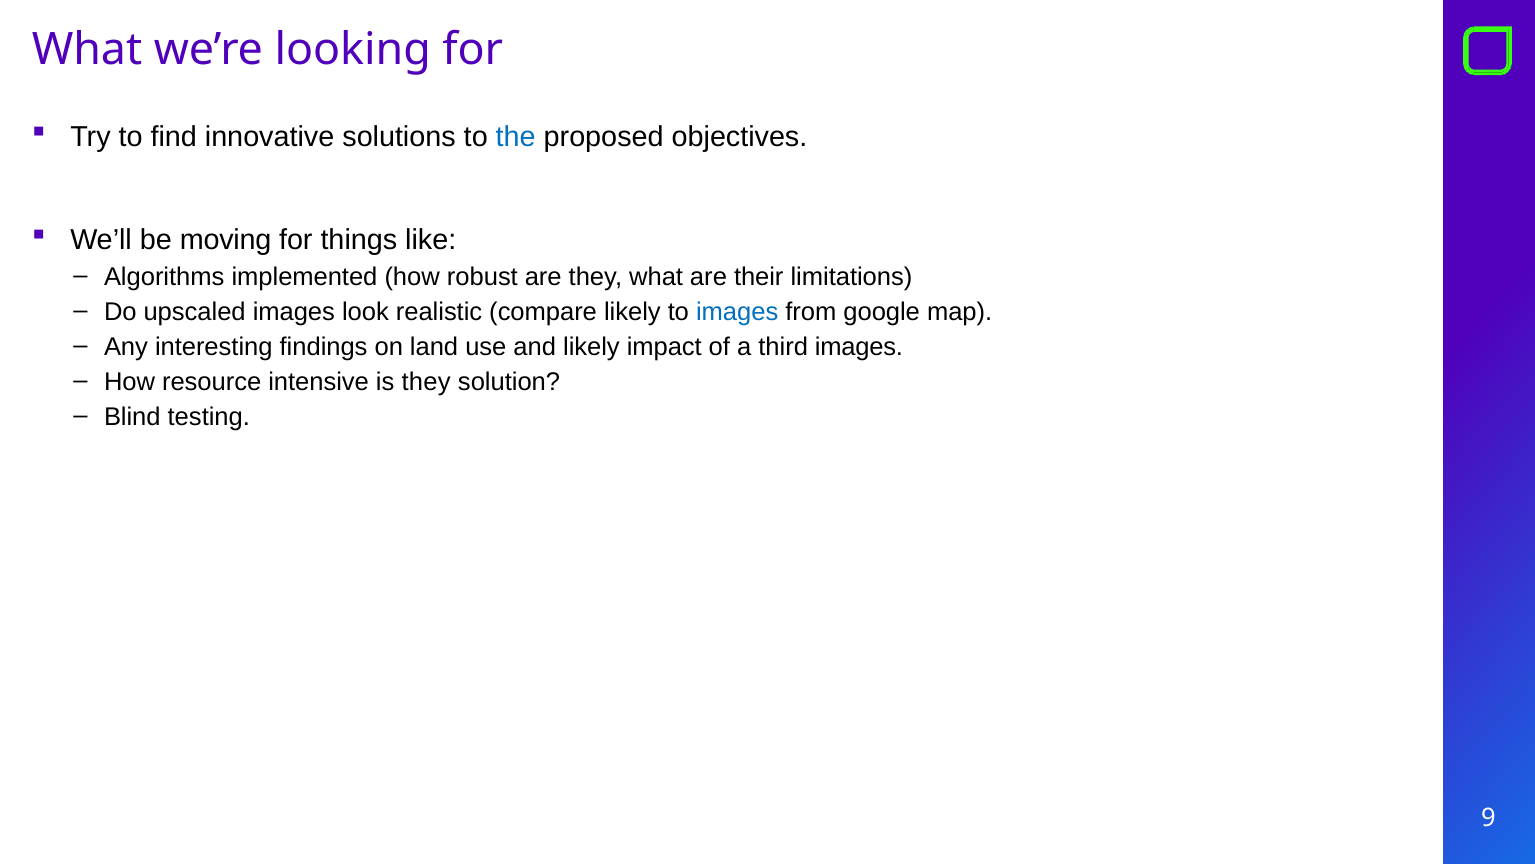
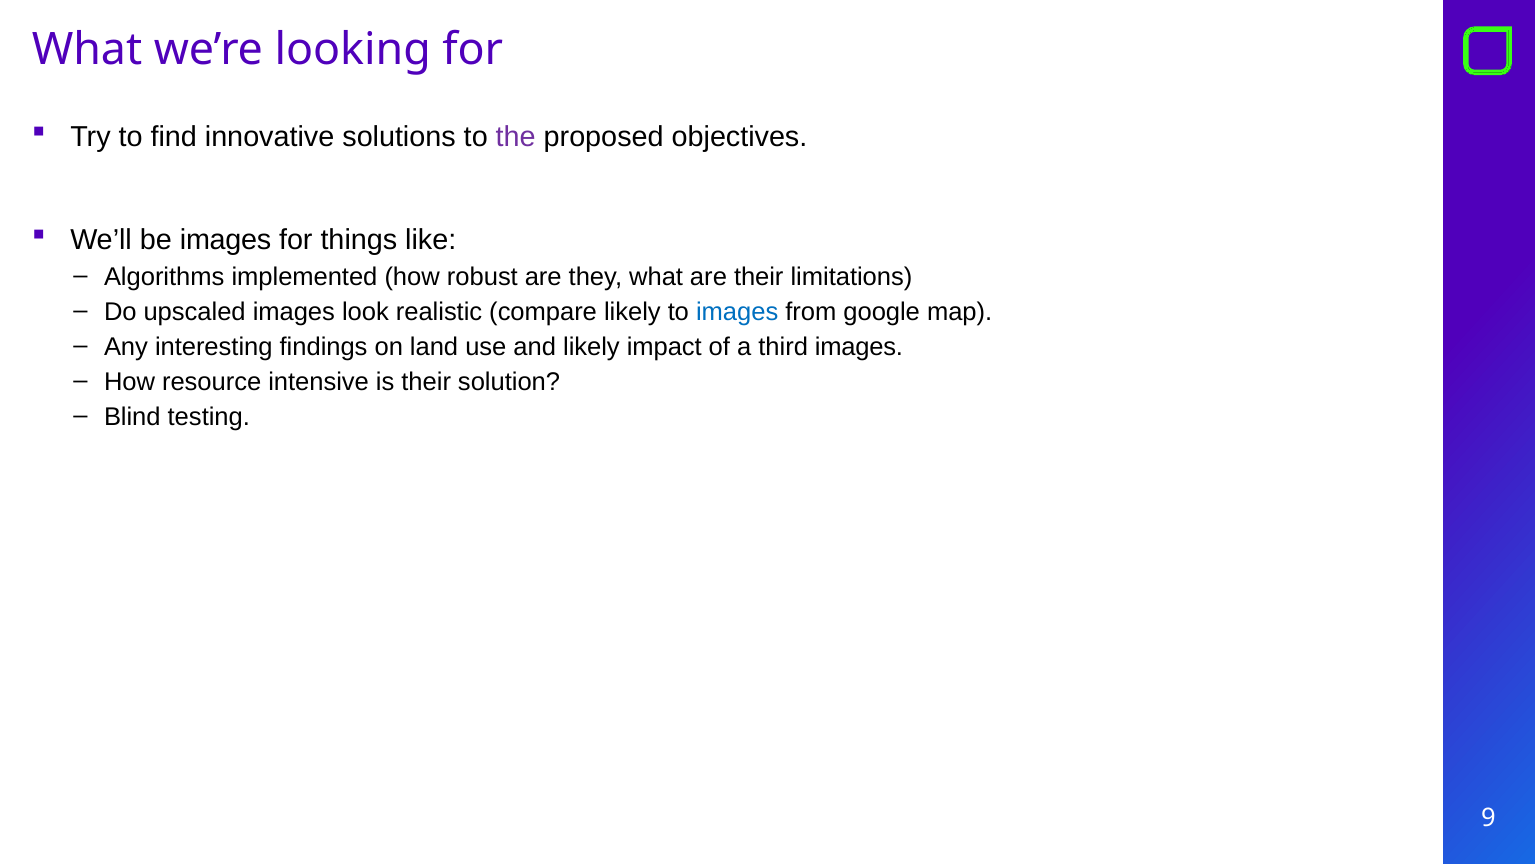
the colour: blue -> purple
be moving: moving -> images
is they: they -> their
